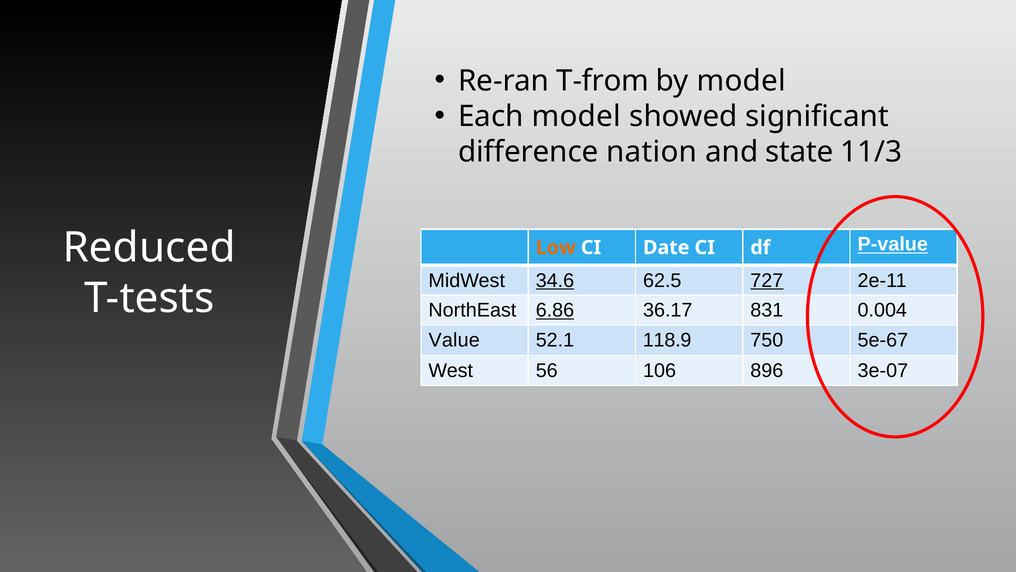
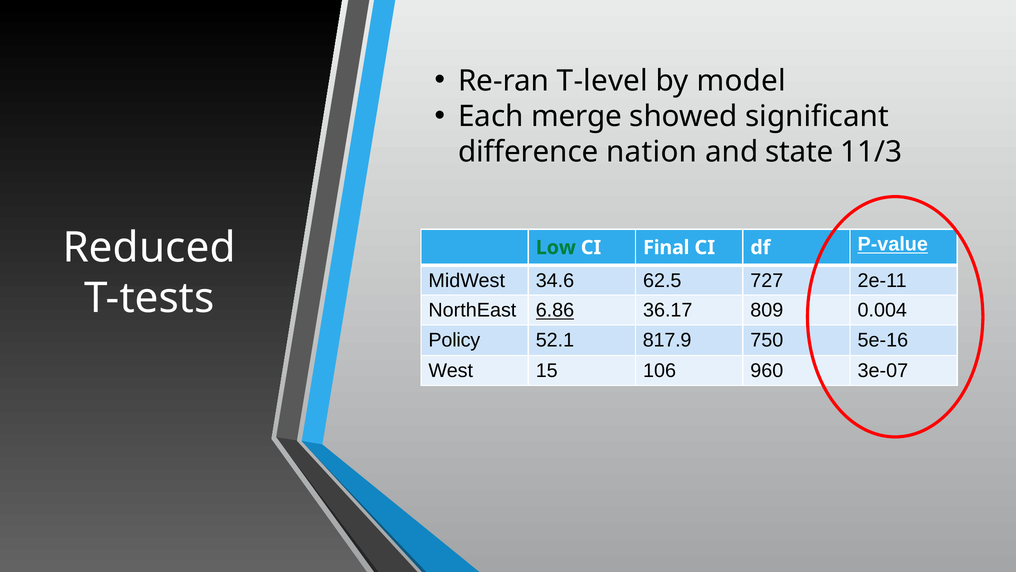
T-from: T-from -> T-level
Each model: model -> merge
Low colour: orange -> green
Date: Date -> Final
34.6 underline: present -> none
727 underline: present -> none
831: 831 -> 809
Value: Value -> Policy
118.9: 118.9 -> 817.9
5e-67: 5e-67 -> 5e-16
56: 56 -> 15
896: 896 -> 960
